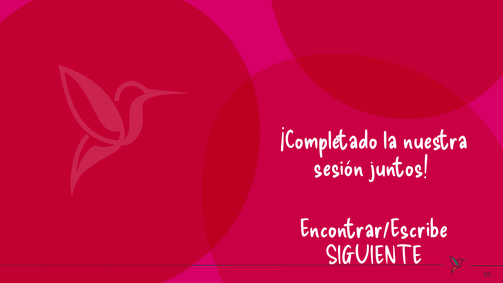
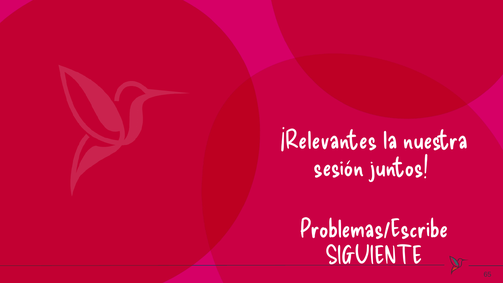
¡Completado: ¡Completado -> ¡Relevantes
Encontrar/Escribe: Encontrar/Escribe -> Problemas/Escribe
